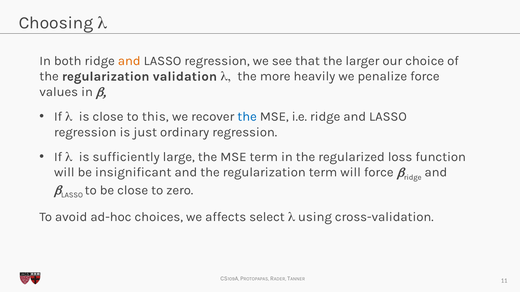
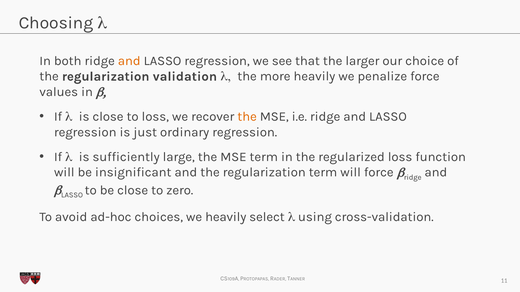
to this: this -> loss
the at (247, 117) colour: blue -> orange
we affects: affects -> heavily
